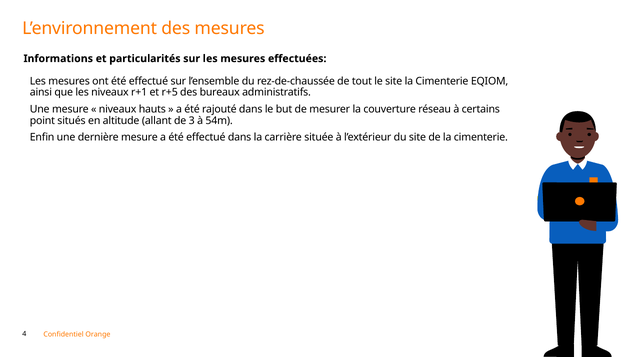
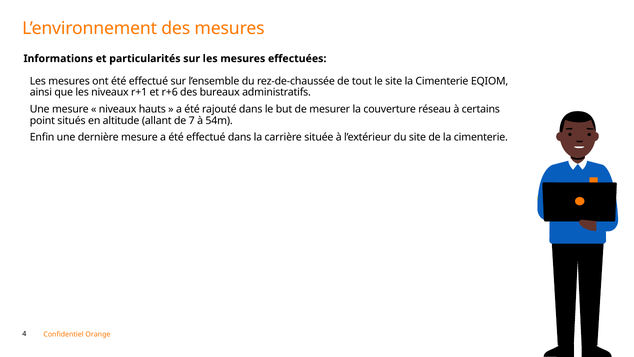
r+5: r+5 -> r+6
3: 3 -> 7
